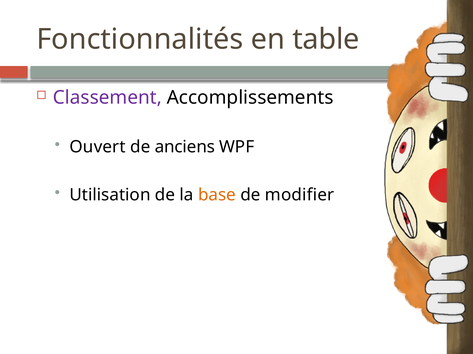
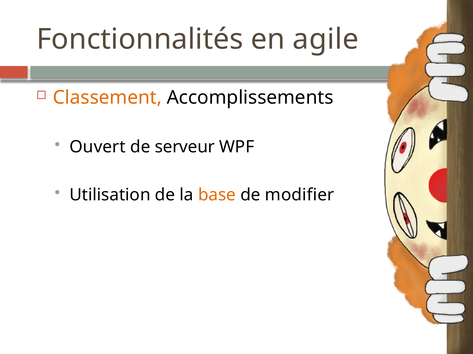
table: table -> agile
Classement colour: purple -> orange
anciens: anciens -> serveur
